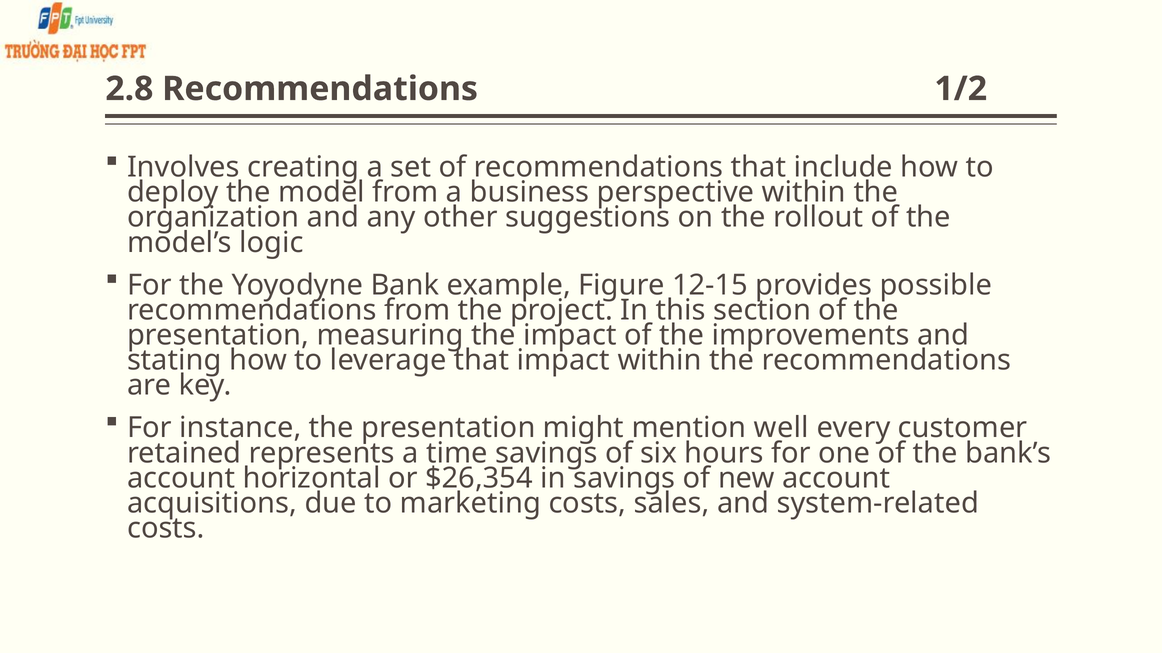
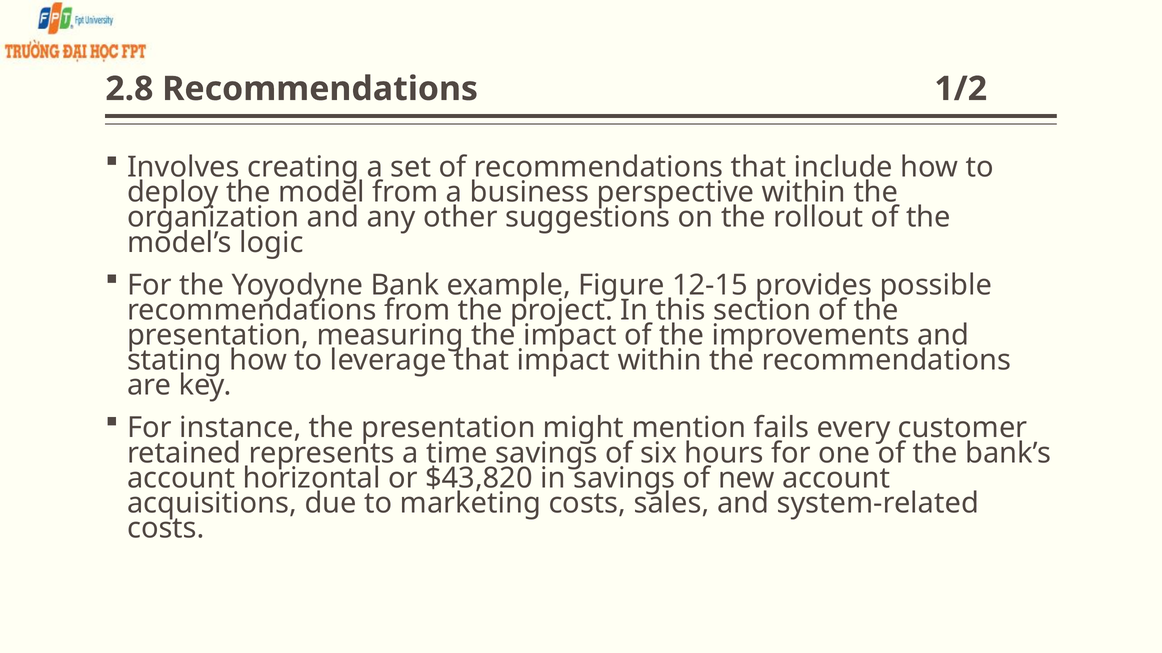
well: well -> fails
$26,354: $26,354 -> $43,820
